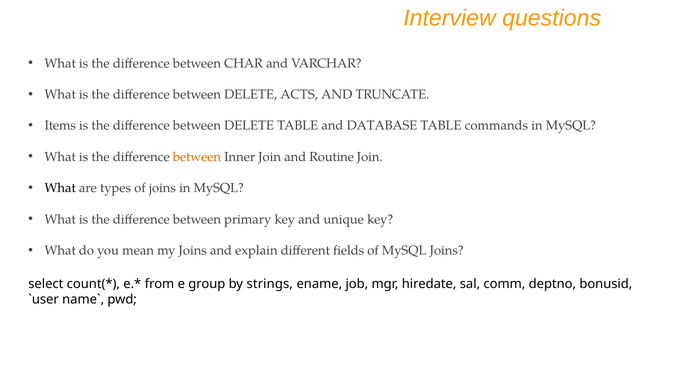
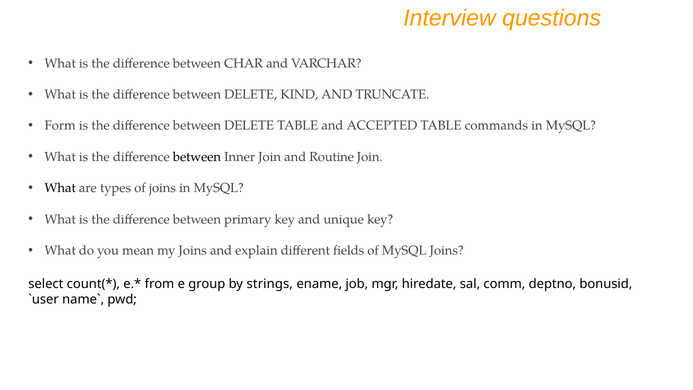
ACTS: ACTS -> KIND
Items: Items -> Form
DATABASE: DATABASE -> ACCEPTED
between at (197, 157) colour: orange -> black
